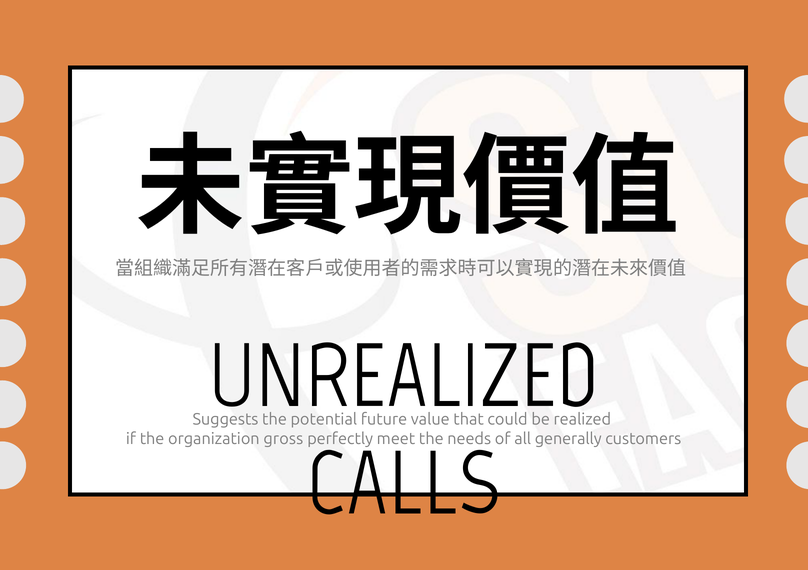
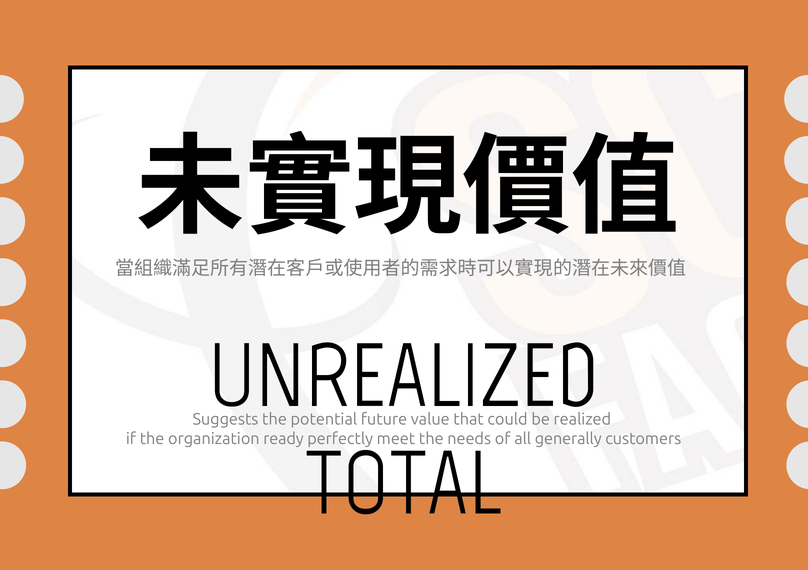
gross: gross -> ready
CALLS: CALLS -> TOTAL
